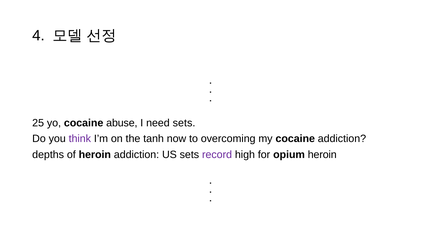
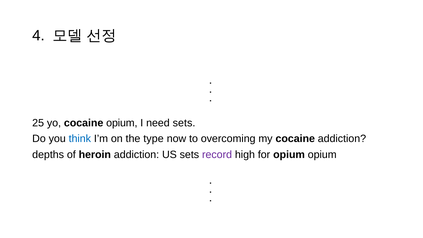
cocaine abuse: abuse -> opium
think colour: purple -> blue
tanh: tanh -> type
opium heroin: heroin -> opium
